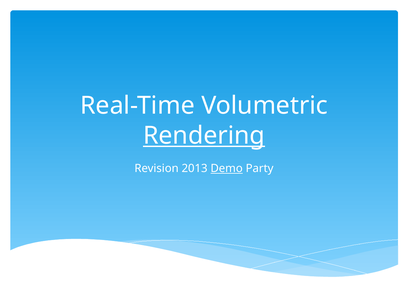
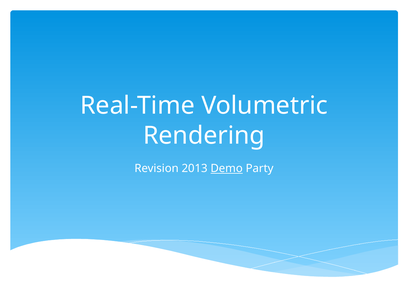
Rendering underline: present -> none
